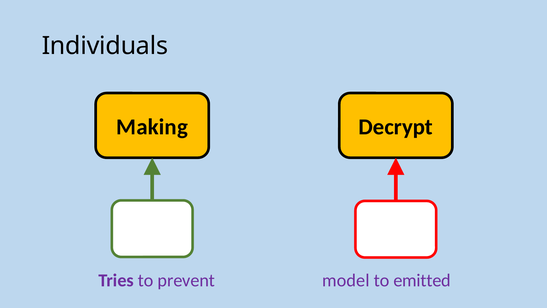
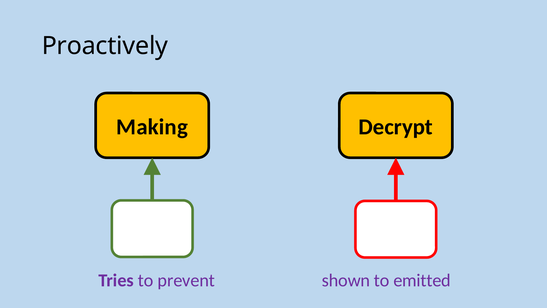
Individuals: Individuals -> Proactively
model: model -> shown
